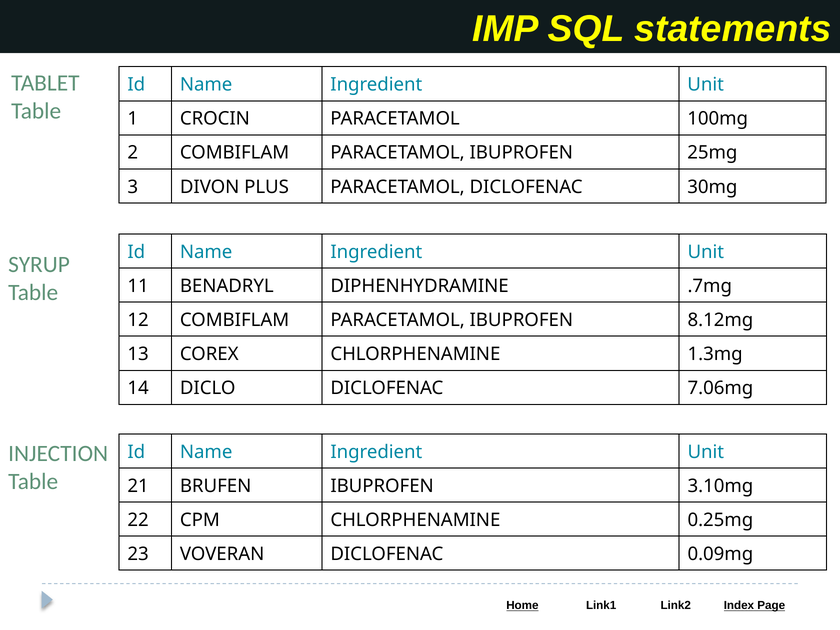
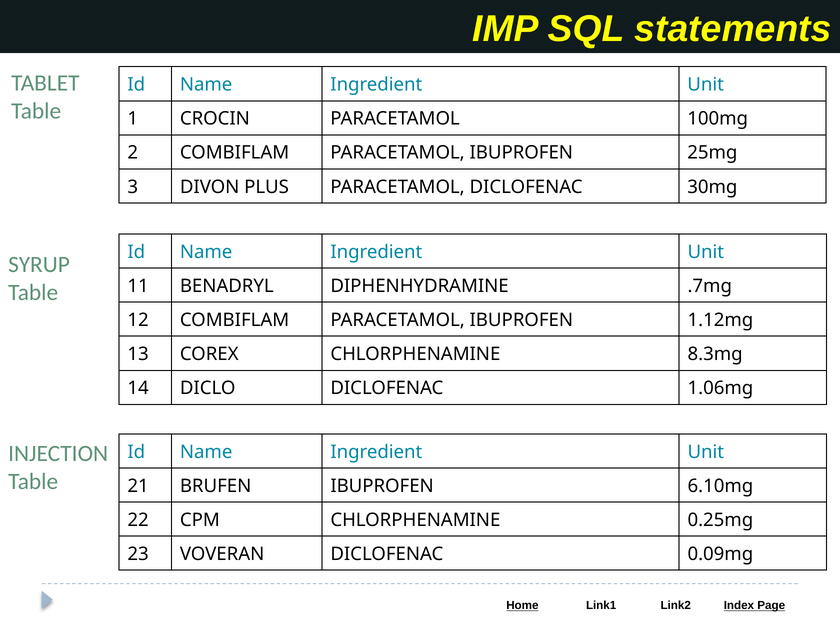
8.12mg: 8.12mg -> 1.12mg
1.3mg: 1.3mg -> 8.3mg
7.06mg: 7.06mg -> 1.06mg
3.10mg: 3.10mg -> 6.10mg
